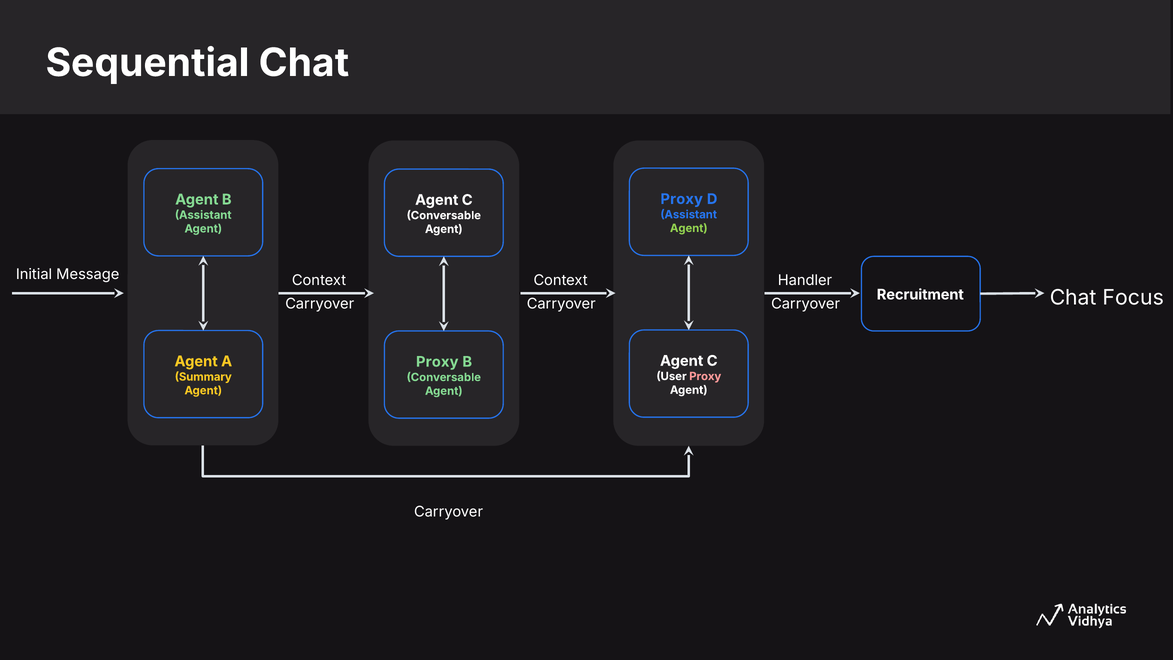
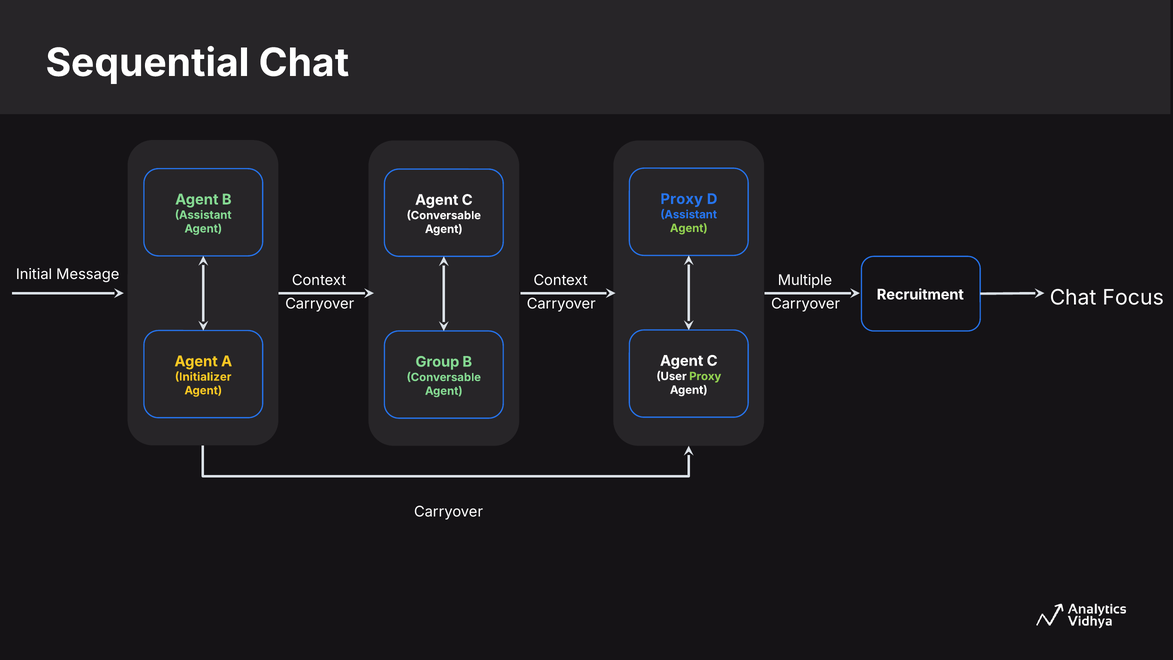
Handler: Handler -> Multiple
Proxy at (437, 362): Proxy -> Group
Proxy at (705, 376) colour: pink -> light green
Summary: Summary -> Initializer
